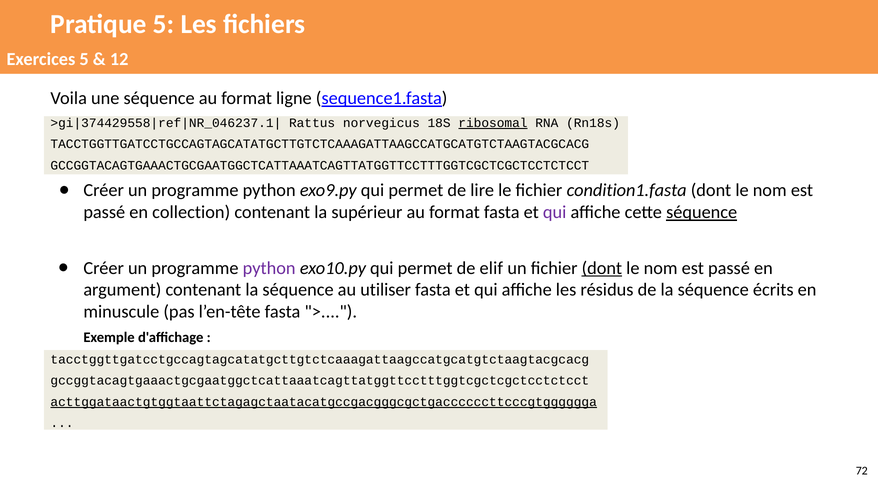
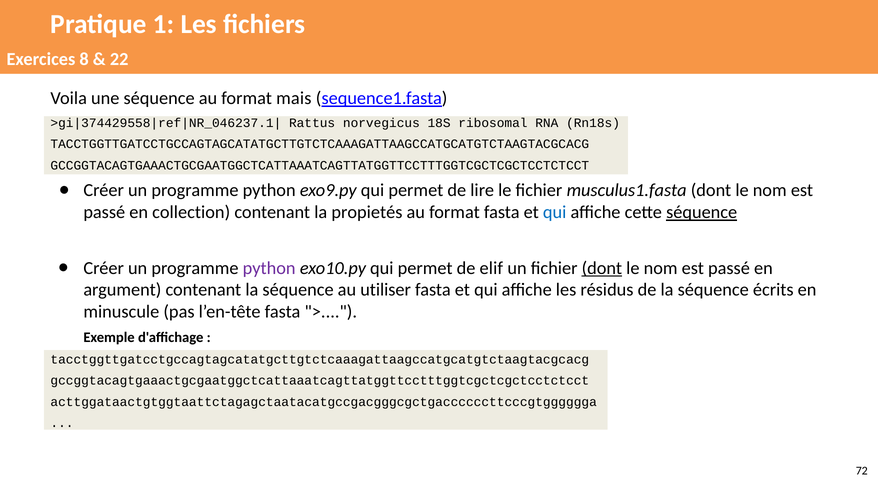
Pratique 5: 5 -> 1
Exercices 5: 5 -> 8
12: 12 -> 22
ligne: ligne -> mais
ribosomal underline: present -> none
condition1.fasta: condition1.fasta -> musculus1.fasta
supérieur: supérieur -> propietés
qui at (555, 212) colour: purple -> blue
acttggataactgtggtaattctagagctaatacatgccgacgggcgctgaccccccttcccgtgggggga underline: present -> none
